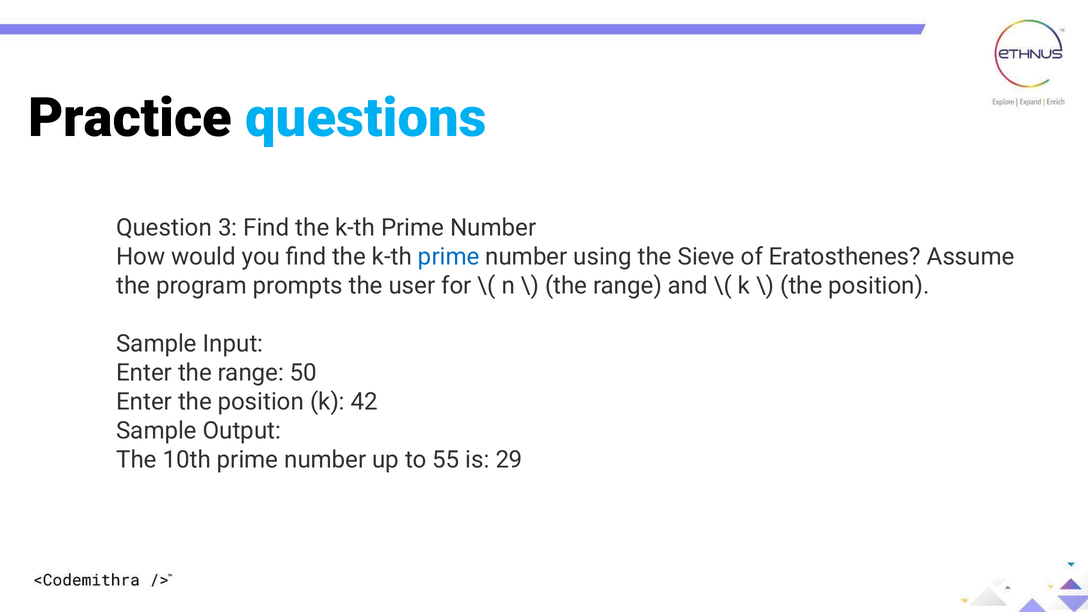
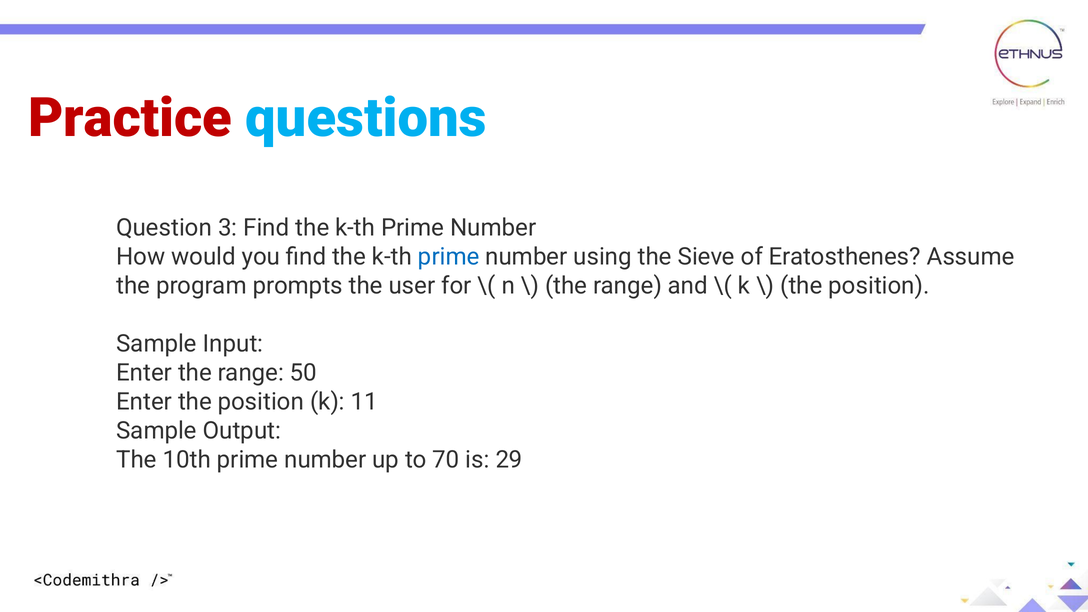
Practice colour: black -> red
42: 42 -> 11
55: 55 -> 70
